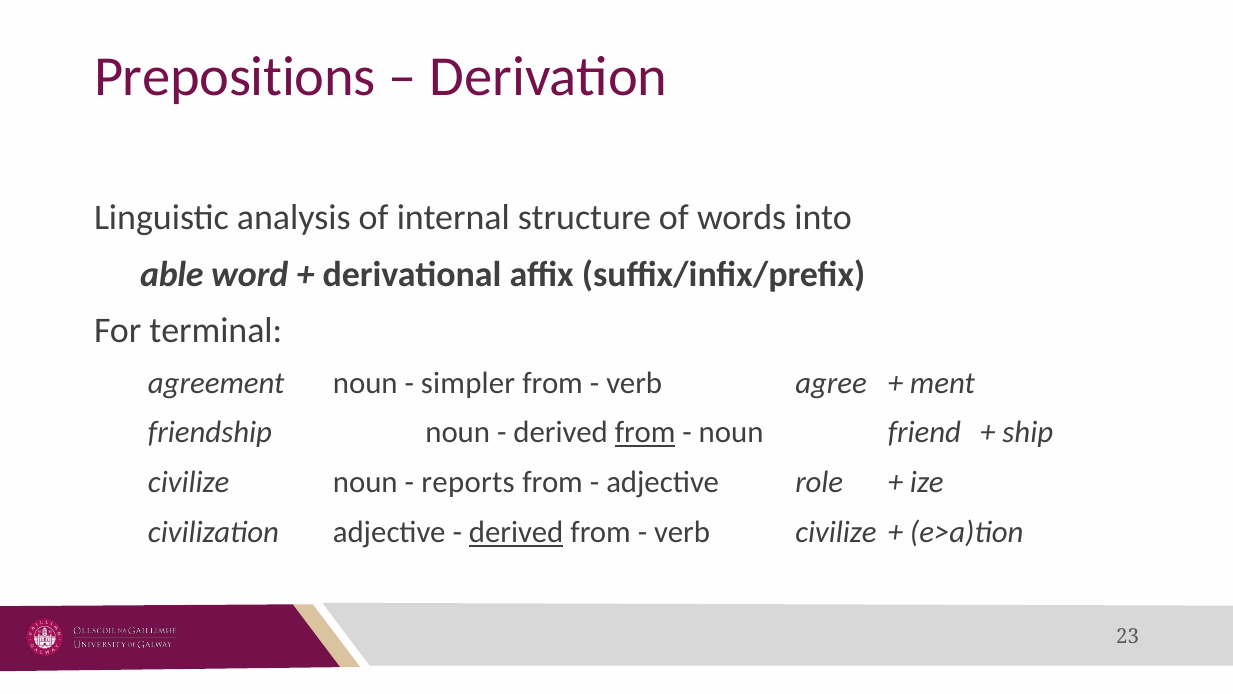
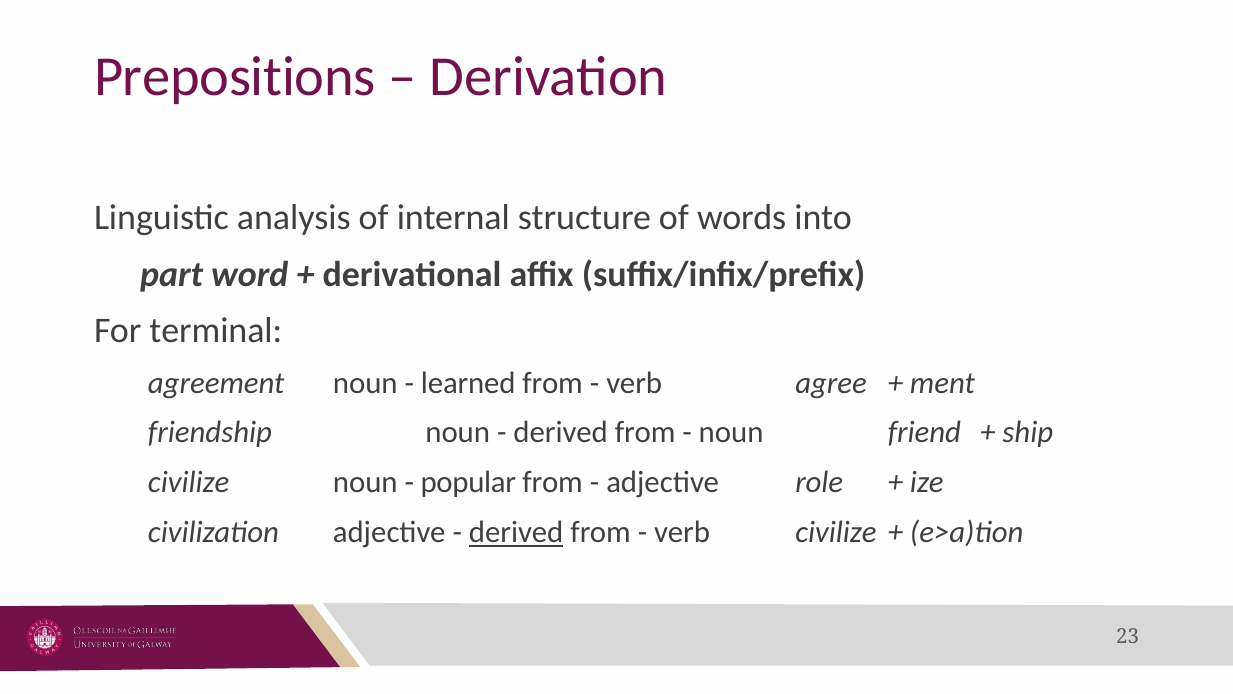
able: able -> part
simpler: simpler -> learned
from at (645, 432) underline: present -> none
reports: reports -> popular
